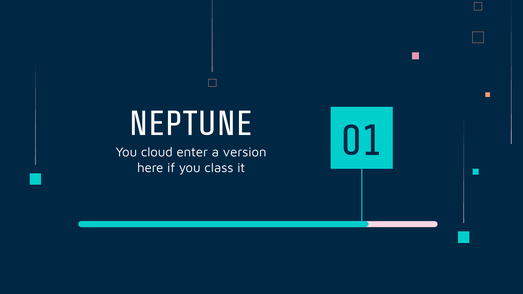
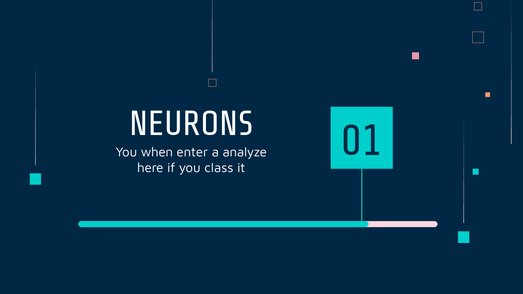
NEPTUNE: NEPTUNE -> NEURONS
cloud: cloud -> when
version: version -> analyze
